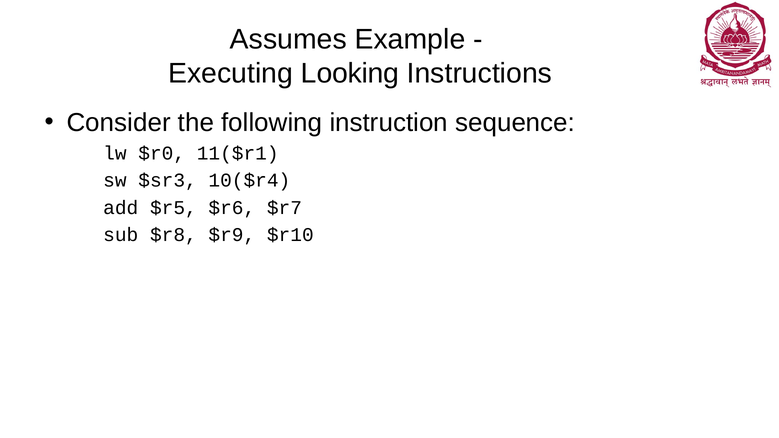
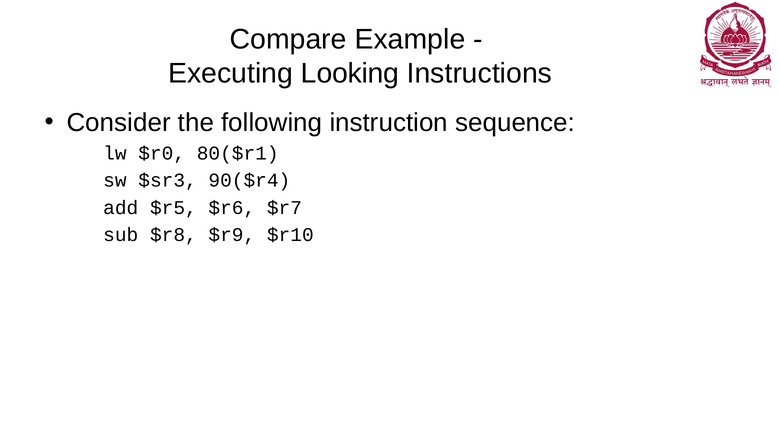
Assumes: Assumes -> Compare
11($r1: 11($r1 -> 80($r1
10($r4: 10($r4 -> 90($r4
